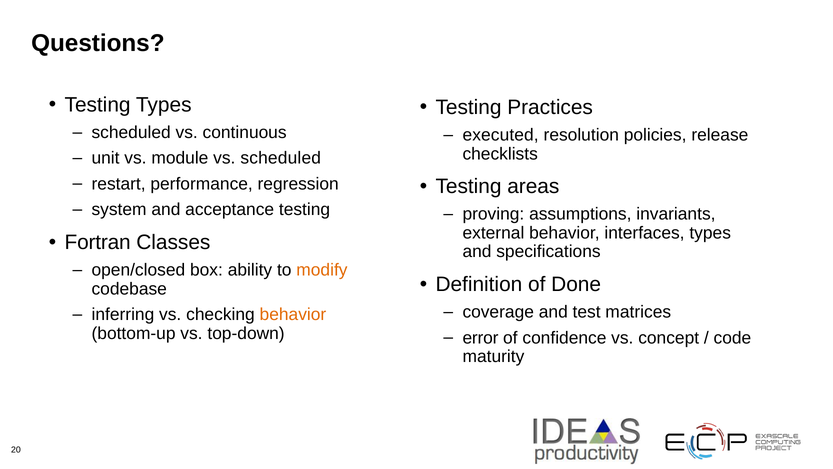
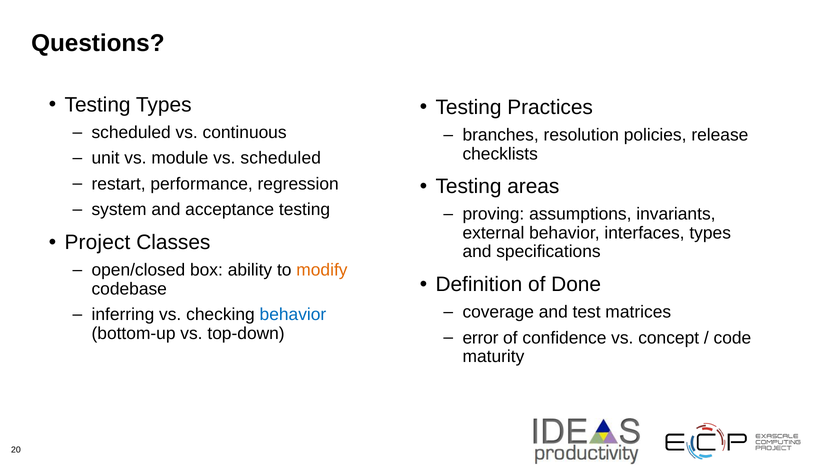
executed: executed -> branches
Fortran: Fortran -> Project
behavior at (293, 314) colour: orange -> blue
